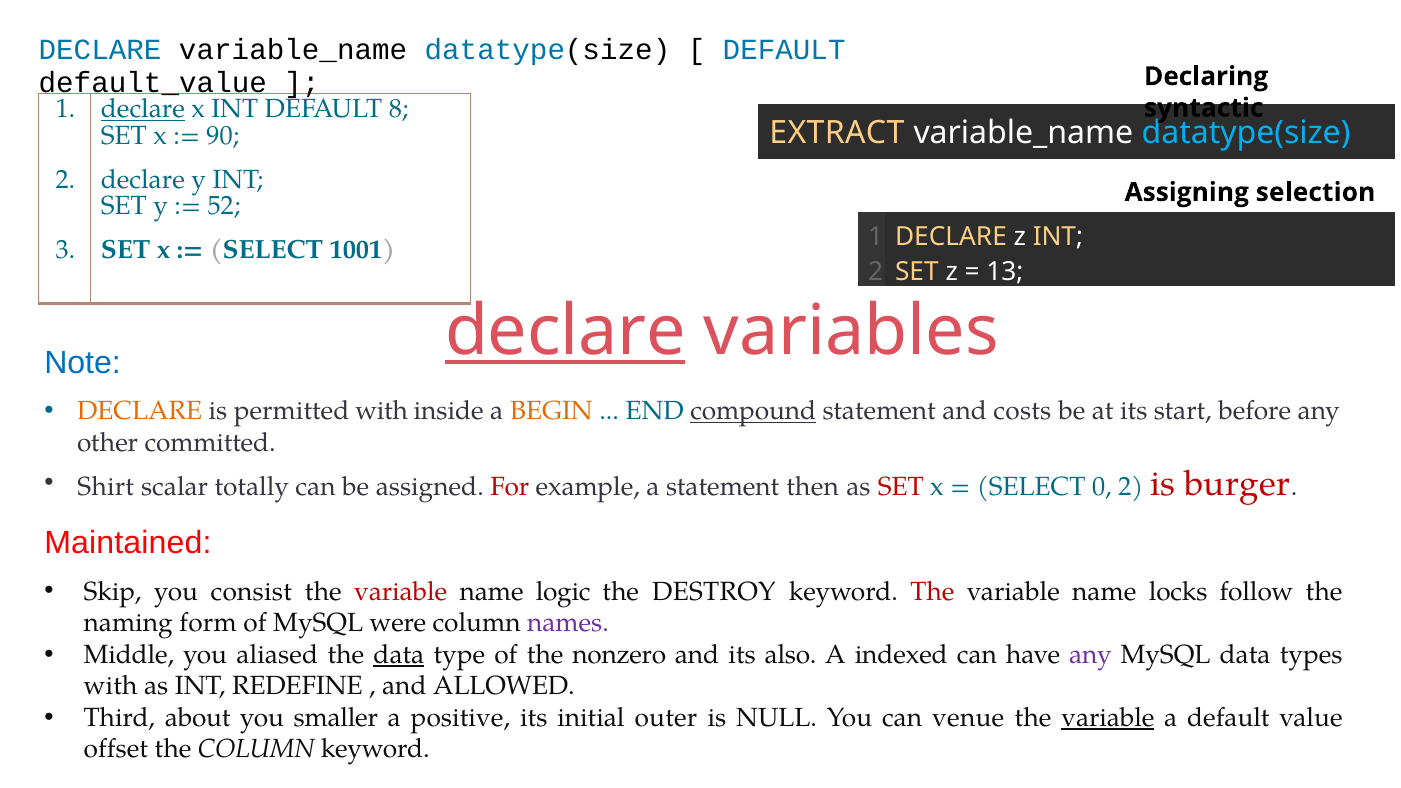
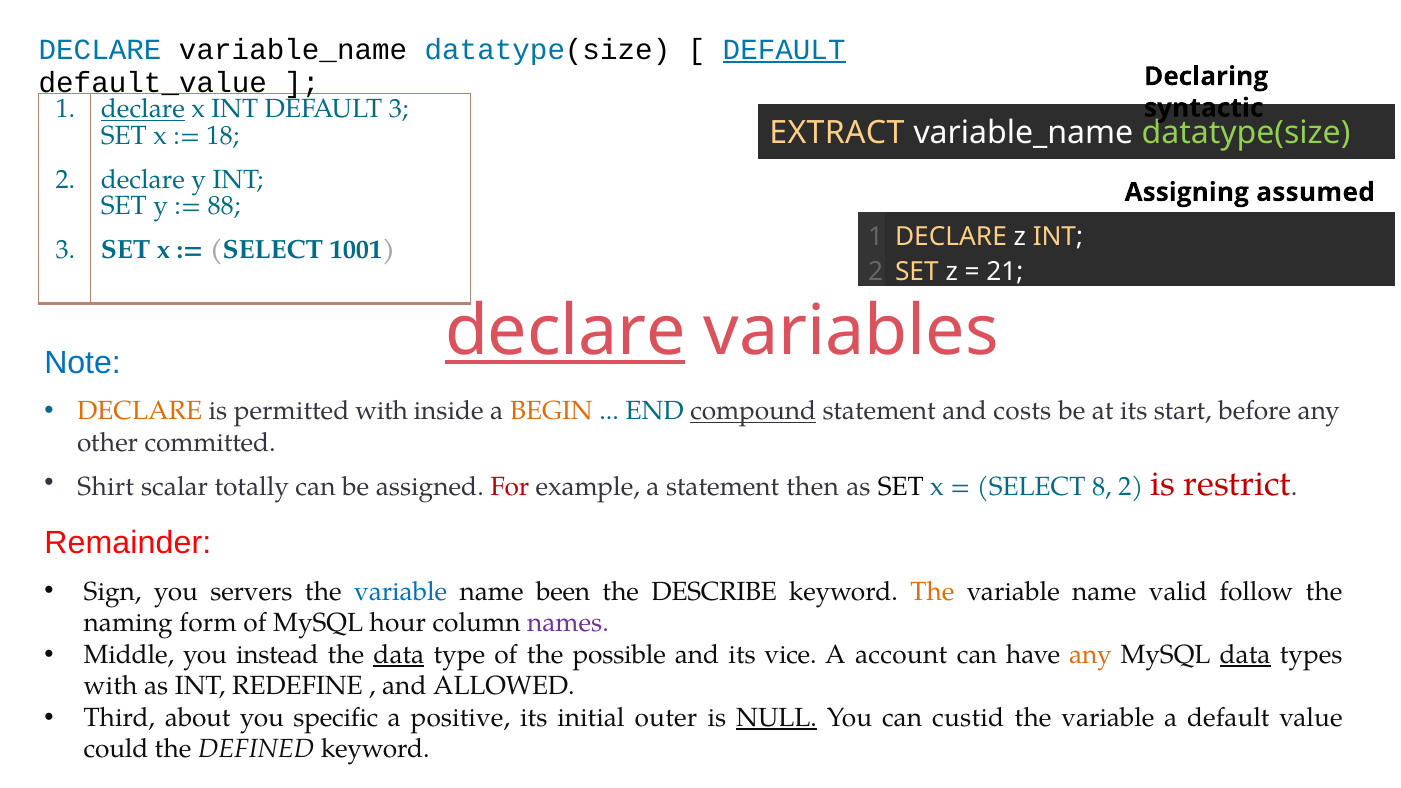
DEFAULT at (784, 50) underline: none -> present
DEFAULT 8: 8 -> 3
datatype(size at (1246, 133) colour: light blue -> light green
90: 90 -> 18
selection: selection -> assumed
52: 52 -> 88
13: 13 -> 21
SET at (901, 487) colour: red -> black
0: 0 -> 8
burger: burger -> restrict
Maintained: Maintained -> Remainder
Skip: Skip -> Sign
consist: consist -> servers
variable at (401, 592) colour: red -> blue
logic: logic -> been
DESTROY: DESTROY -> DESCRIBE
The at (932, 592) colour: red -> orange
locks: locks -> valid
were: were -> hour
aliased: aliased -> instead
nonzero: nonzero -> possible
also: also -> vice
indexed: indexed -> account
any at (1090, 655) colour: purple -> orange
data at (1245, 655) underline: none -> present
smaller: smaller -> specific
NULL underline: none -> present
venue: venue -> custid
variable at (1108, 718) underline: present -> none
offset: offset -> could
the COLUMN: COLUMN -> DEFINED
